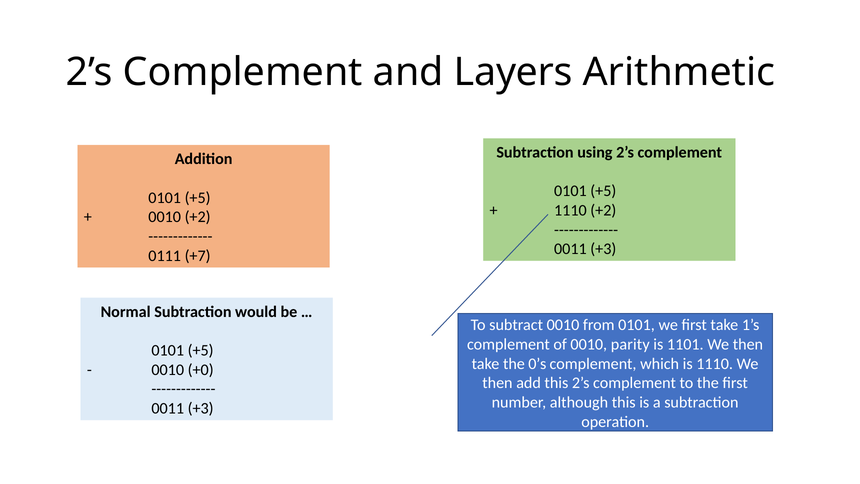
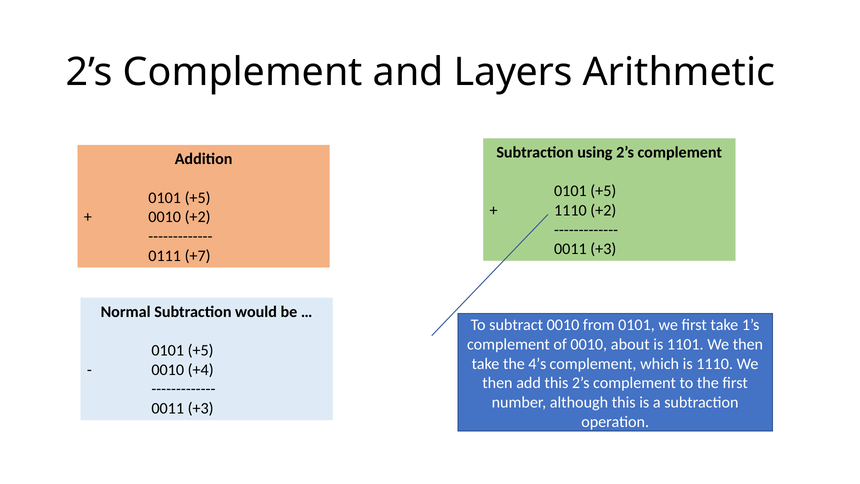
parity: parity -> about
0’s: 0’s -> 4’s
+0: +0 -> +4
